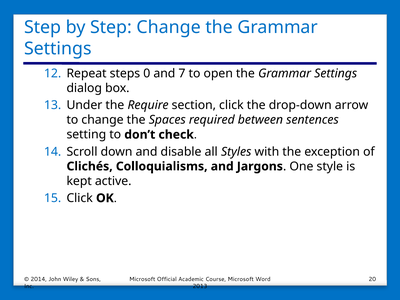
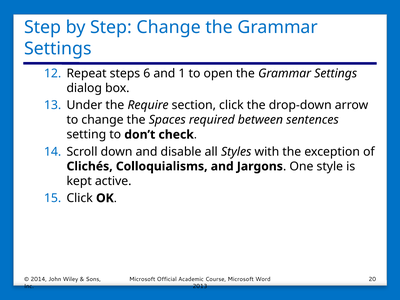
0: 0 -> 6
7: 7 -> 1
